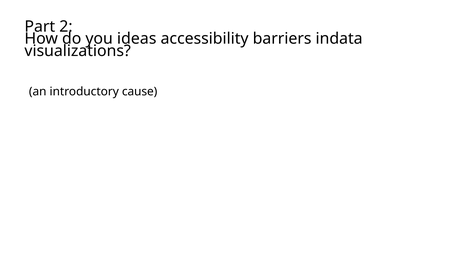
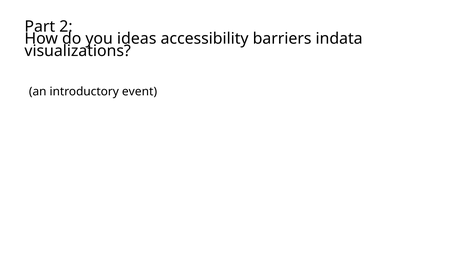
cause: cause -> event
